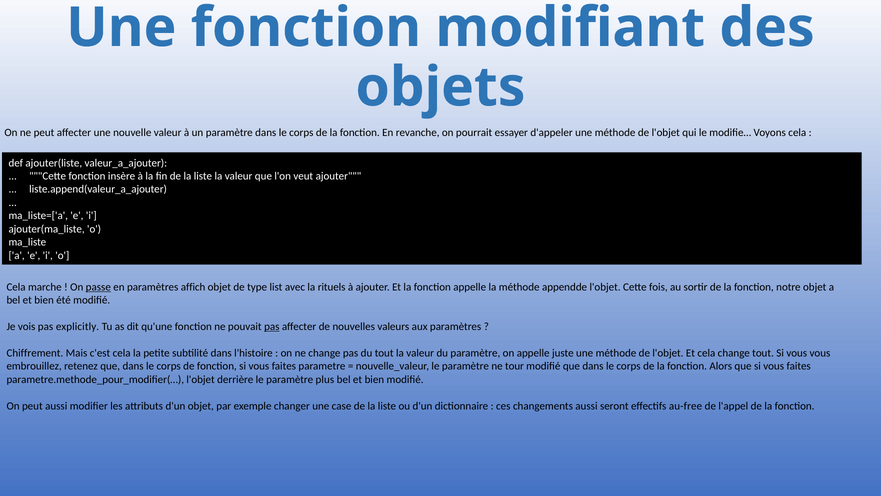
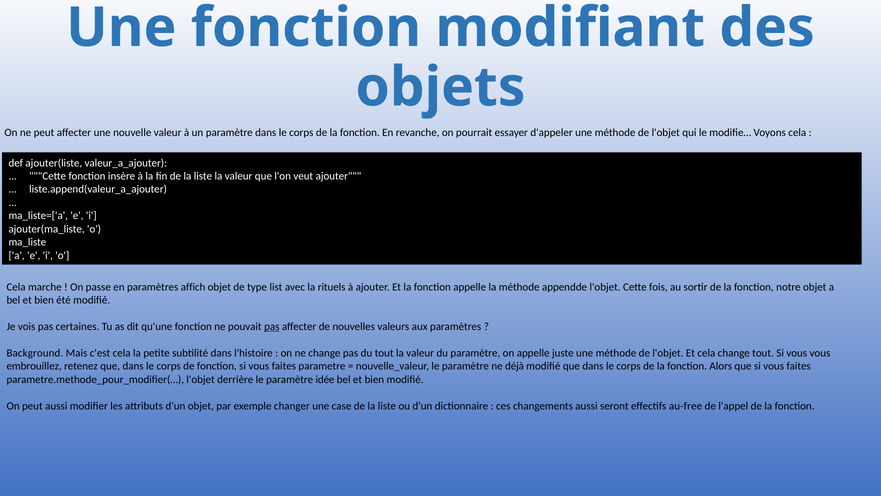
passe underline: present -> none
explicitly: explicitly -> certaines
Chiffrement: Chiffrement -> Background
tour: tour -> déjà
plus: plus -> idée
